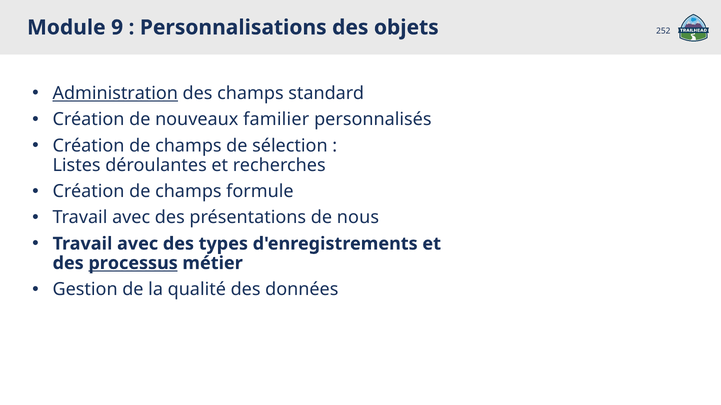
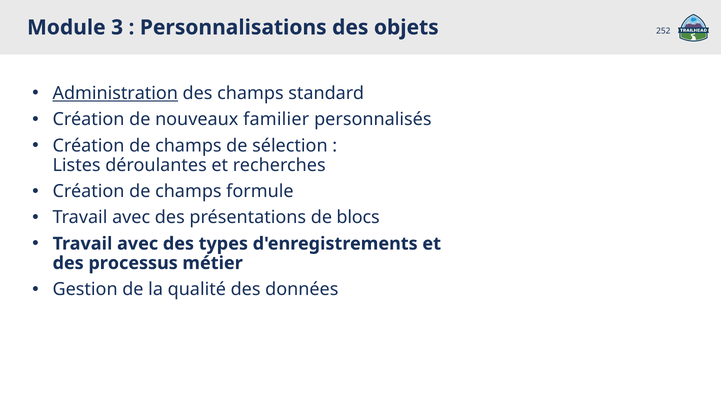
9: 9 -> 3
nous: nous -> blocs
processus underline: present -> none
